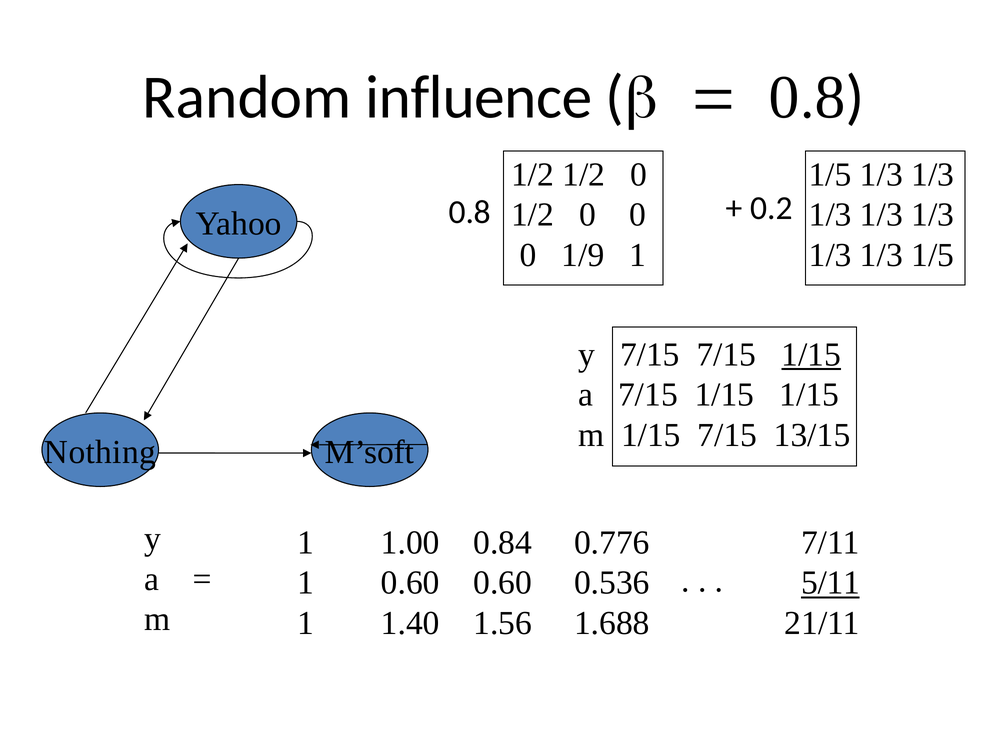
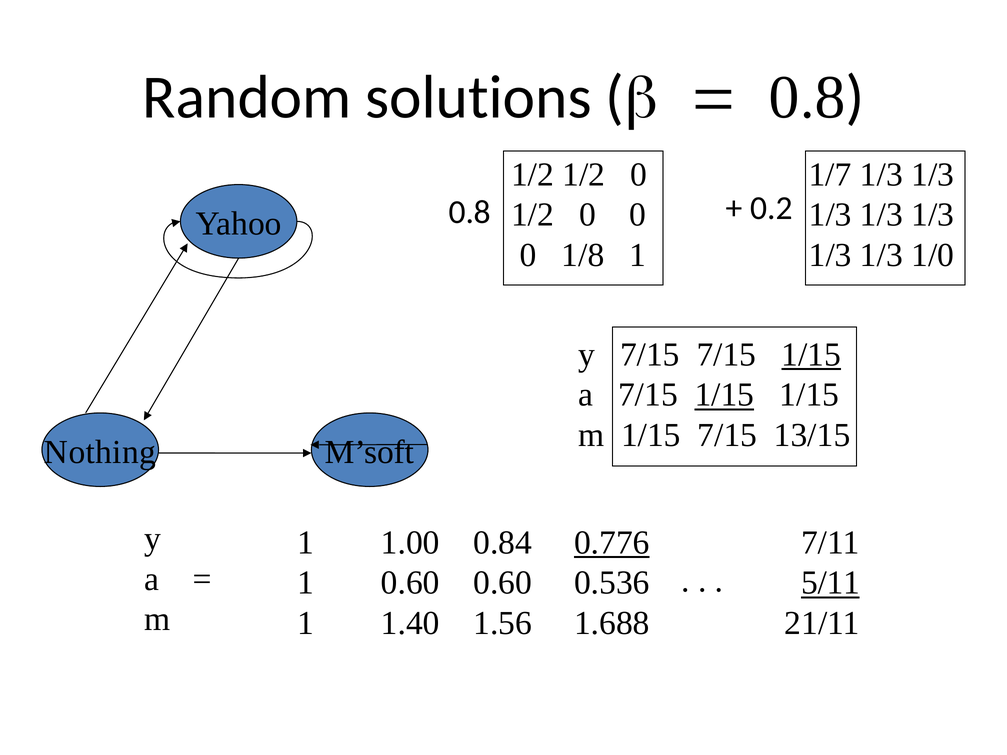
influence: influence -> solutions
1/5 at (830, 175): 1/5 -> 1/7
1/9: 1/9 -> 1/8
1/3 1/5: 1/5 -> 1/0
1/15 at (724, 395) underline: none -> present
0.776 underline: none -> present
